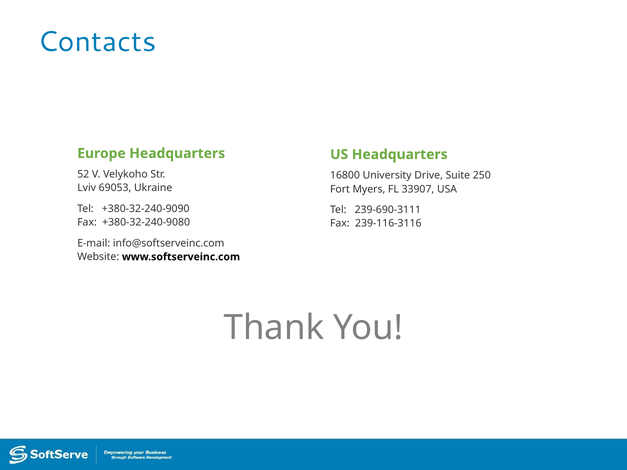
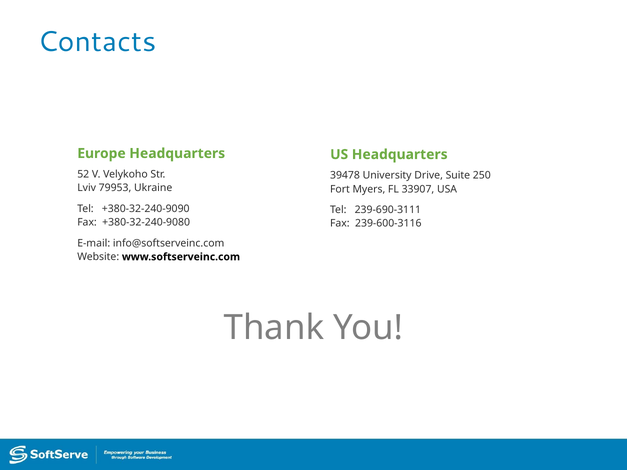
16800: 16800 -> 39478
69053: 69053 -> 79953
239-116-3116: 239-116-3116 -> 239-600-3116
